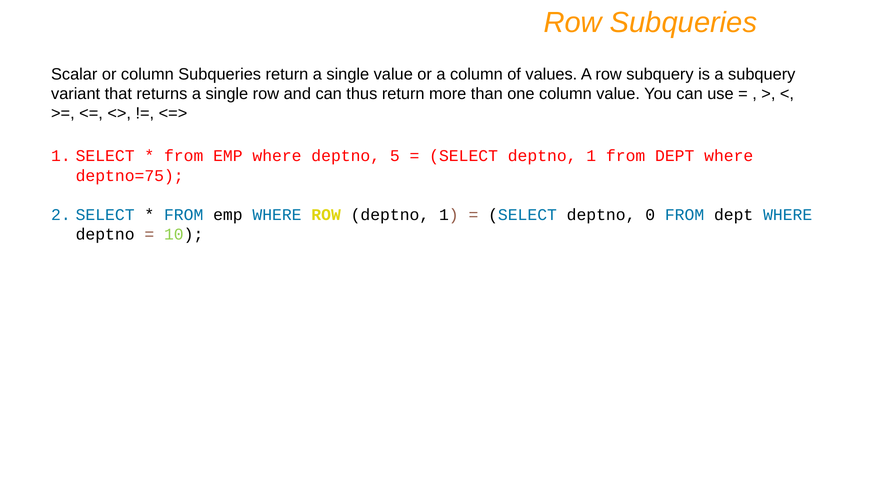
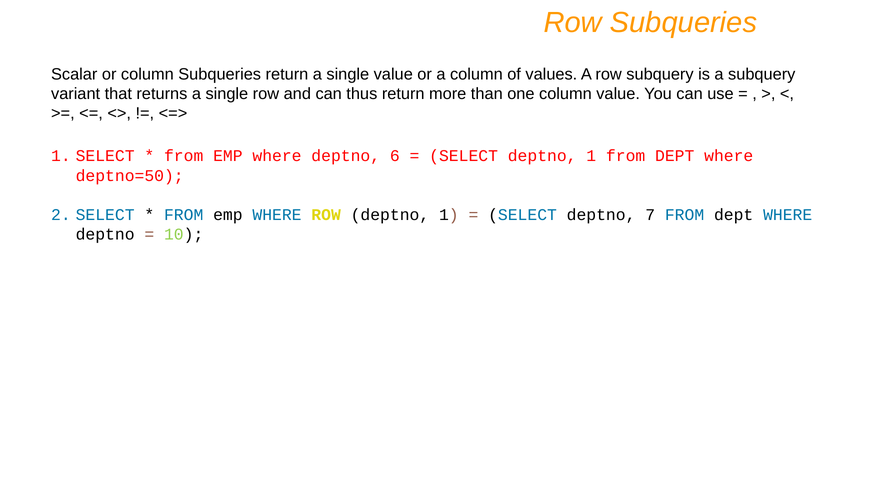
5: 5 -> 6
deptno=75: deptno=75 -> deptno=50
0: 0 -> 7
